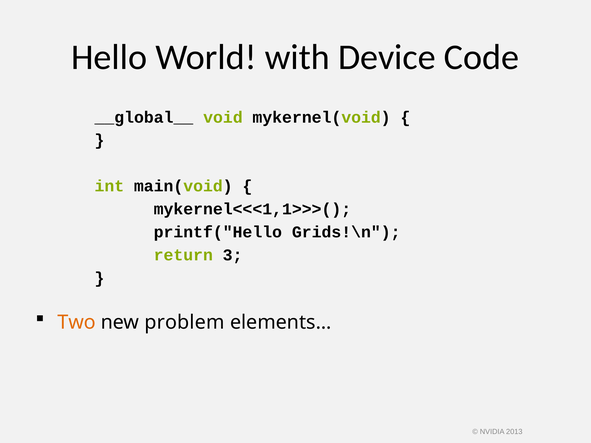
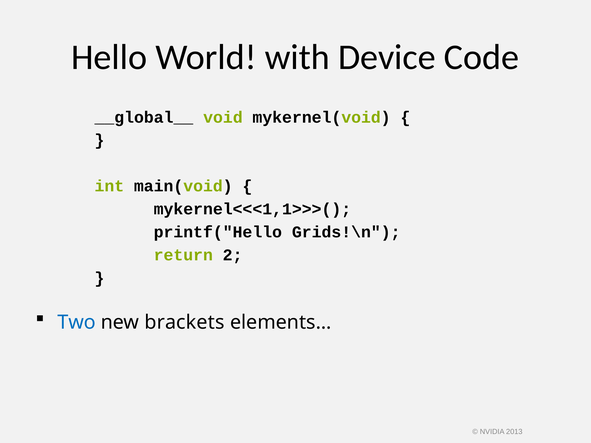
3: 3 -> 2
Two colour: orange -> blue
problem: problem -> brackets
